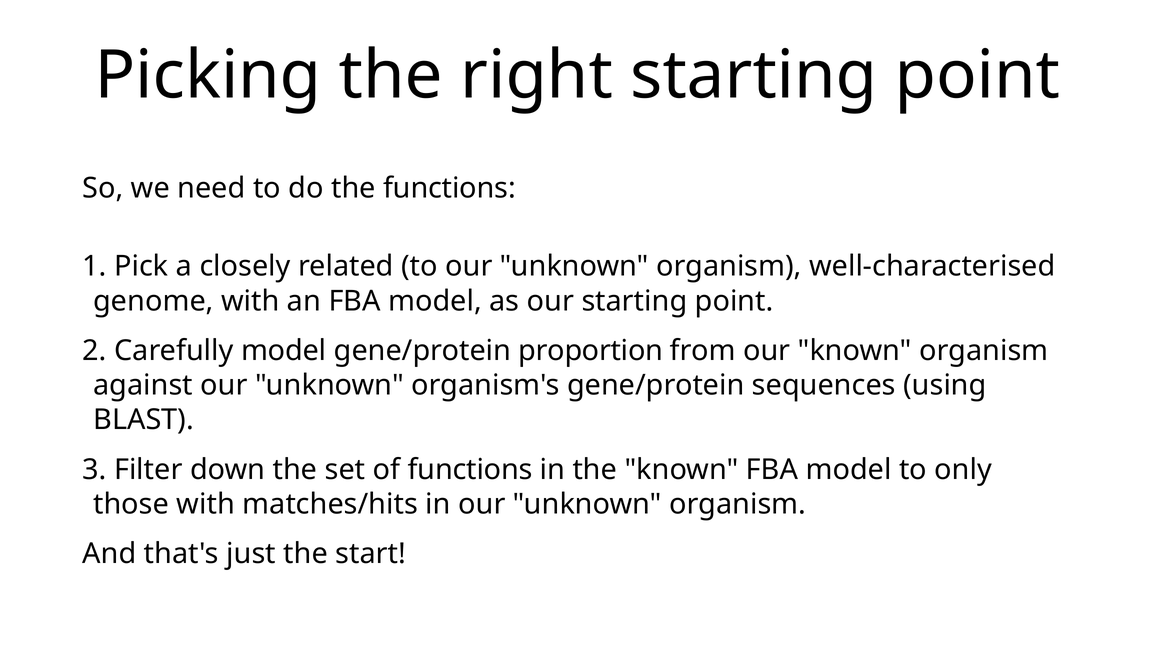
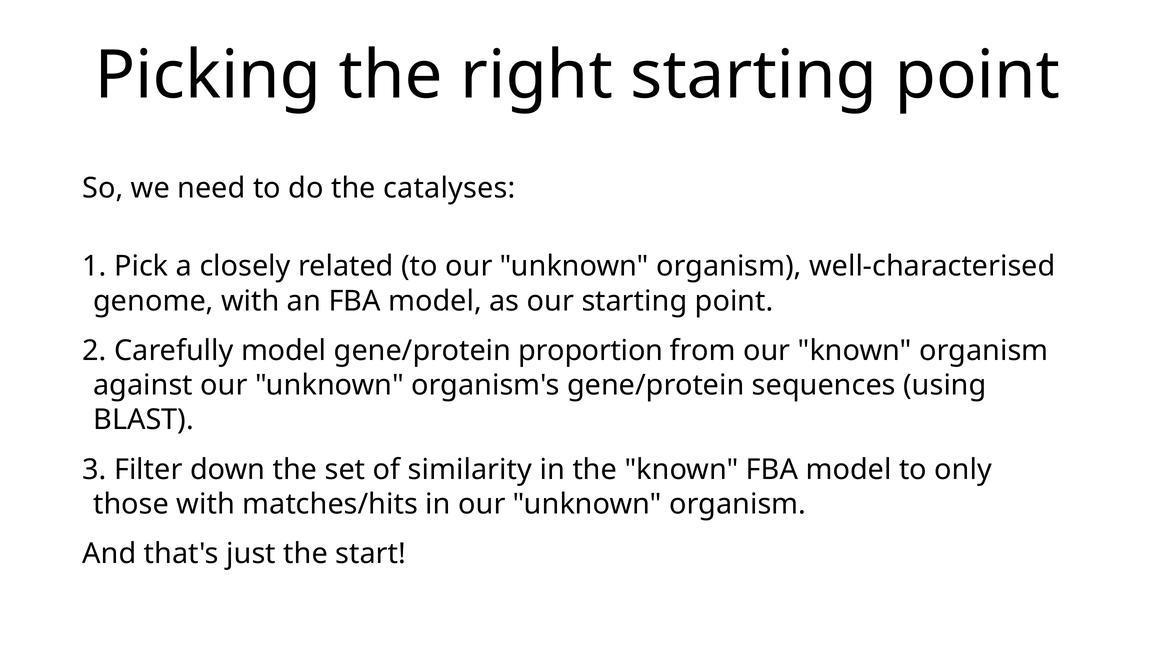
the functions: functions -> catalyses
of functions: functions -> similarity
